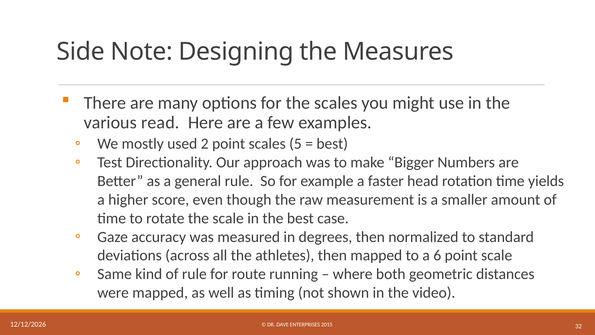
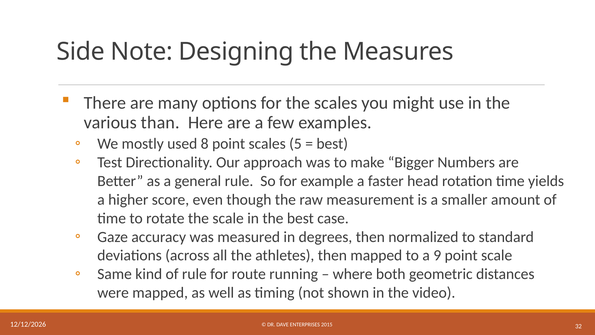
read: read -> than
2: 2 -> 8
6: 6 -> 9
